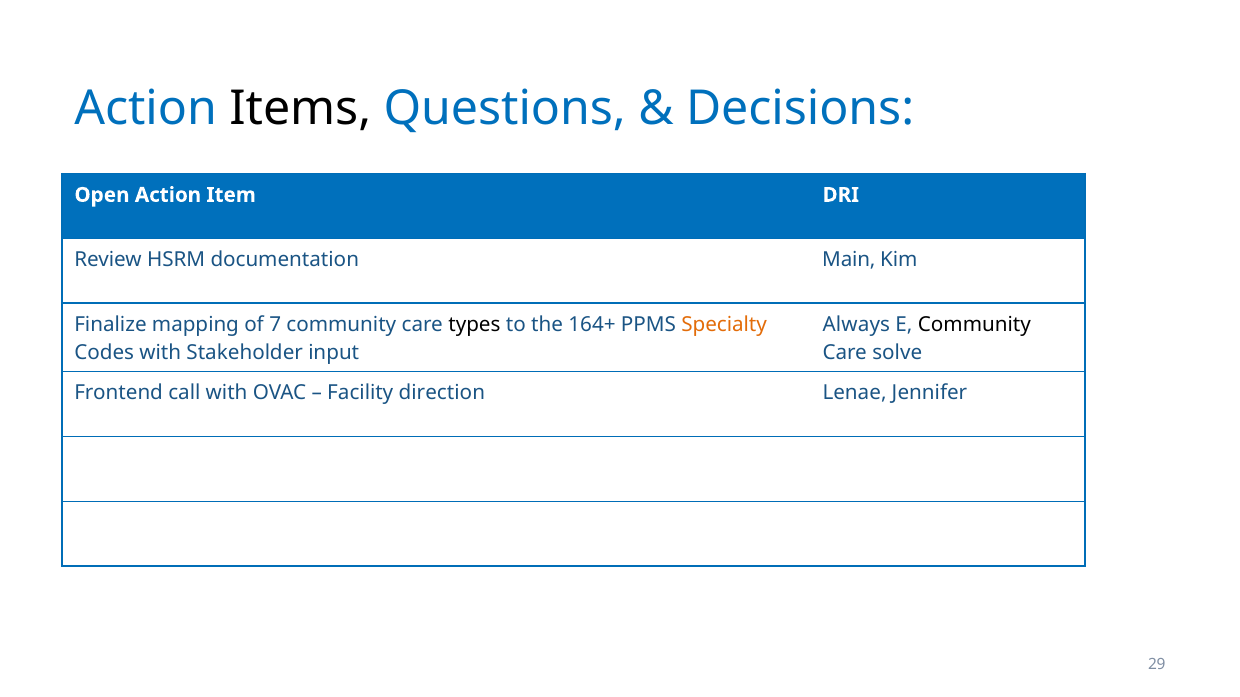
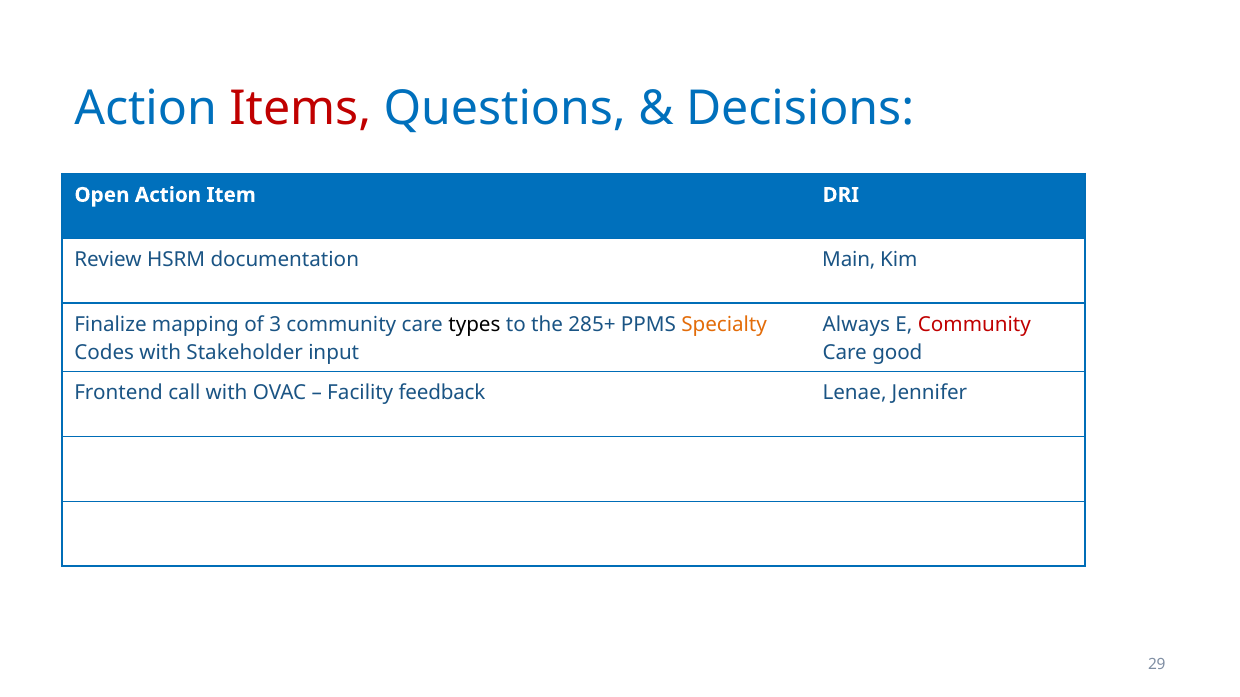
Items colour: black -> red
7: 7 -> 3
164+: 164+ -> 285+
Community at (974, 325) colour: black -> red
solve: solve -> good
direction: direction -> feedback
